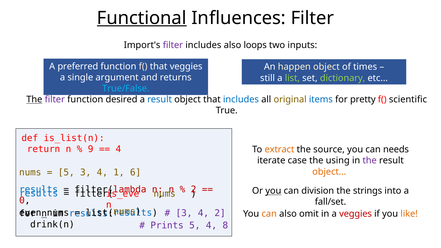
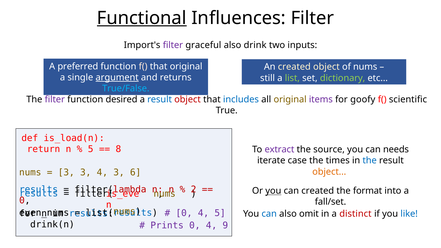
filter includes: includes -> graceful
loops: loops -> drink
that veggies: veggies -> original
An happen: happen -> created
of times: times -> nums
argument underline: none -> present
The at (34, 100) underline: present -> none
object at (188, 100) colour: black -> red
items colour: blue -> purple
pretty: pretty -> goofy
is_list(n: is_list(n -> is_load(n
9 at (91, 149): 9 -> 5
4 at (118, 149): 4 -> 8
extract colour: orange -> purple
using: using -> times
the at (370, 161) colour: purple -> blue
5 at (66, 172): 5 -> 3
4 1: 1 -> 3
can division: division -> created
strings: strings -> format
3 at (184, 213): 3 -> 0
4 2: 2 -> 5
can at (269, 214) colour: orange -> blue
a veggies: veggies -> distinct
like colour: orange -> blue
Prints 5: 5 -> 0
8: 8 -> 9
